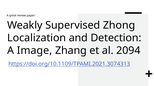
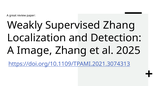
Supervised Zhong: Zhong -> Zhang
2094: 2094 -> 2025
